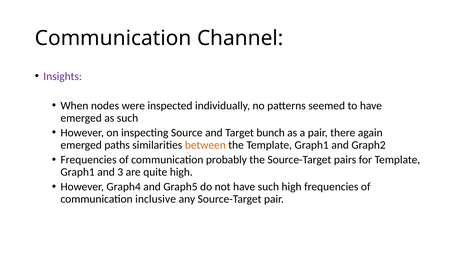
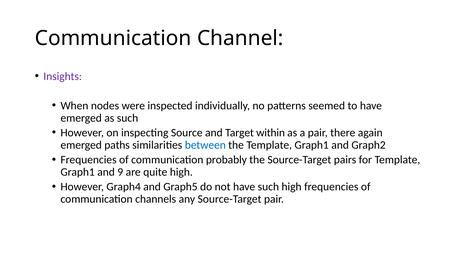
bunch: bunch -> within
between colour: orange -> blue
3: 3 -> 9
inclusive: inclusive -> channels
